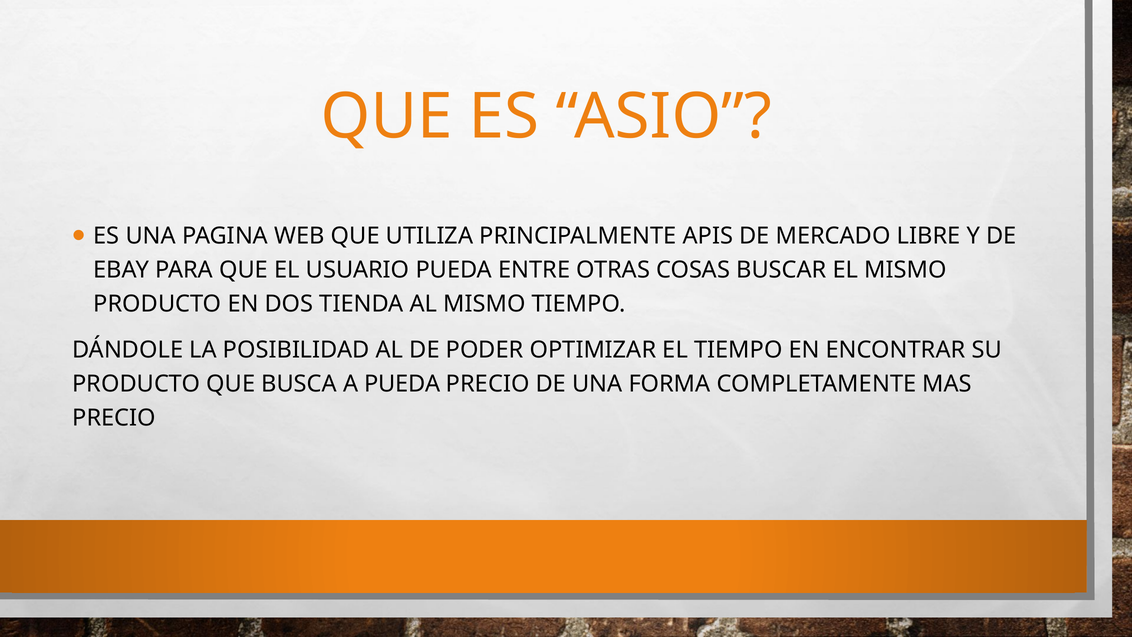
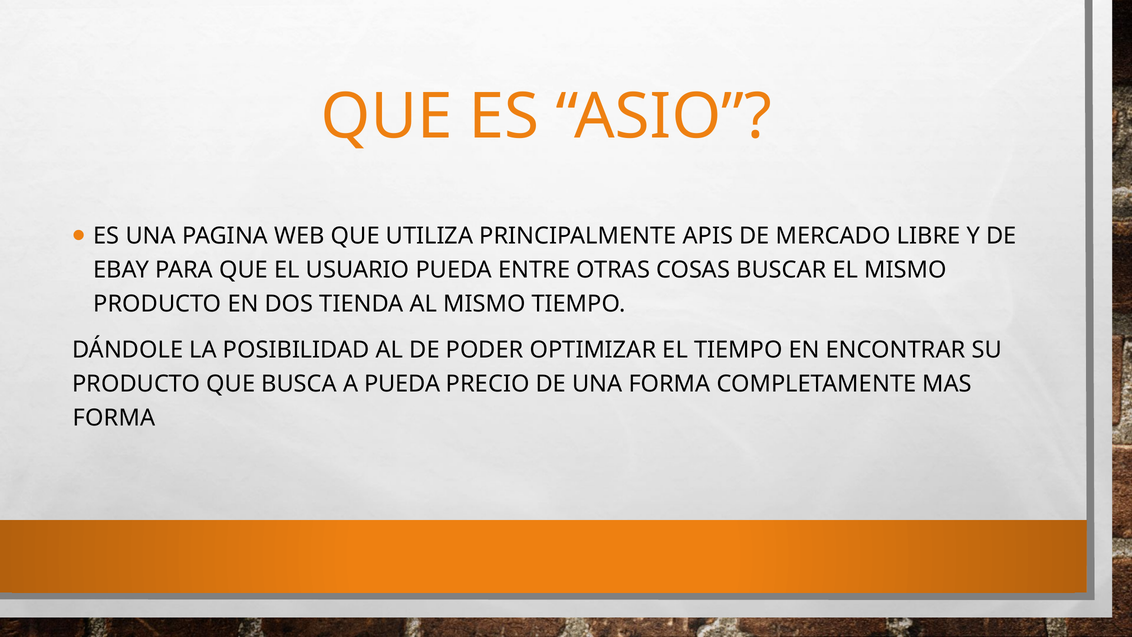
PRECIO at (114, 418): PRECIO -> FORMA
